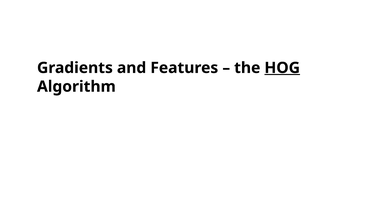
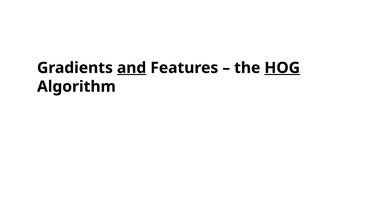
and underline: none -> present
